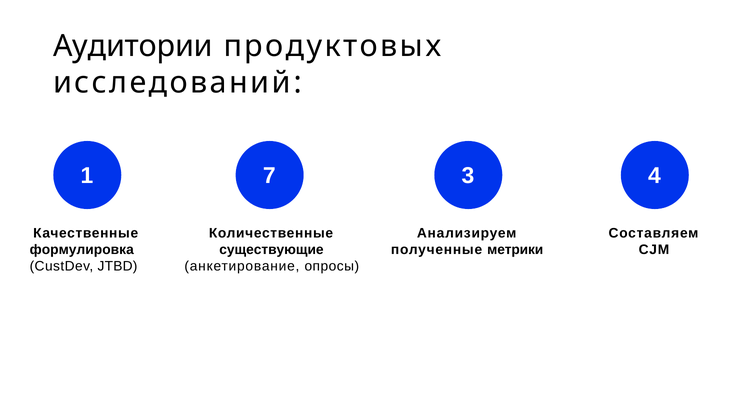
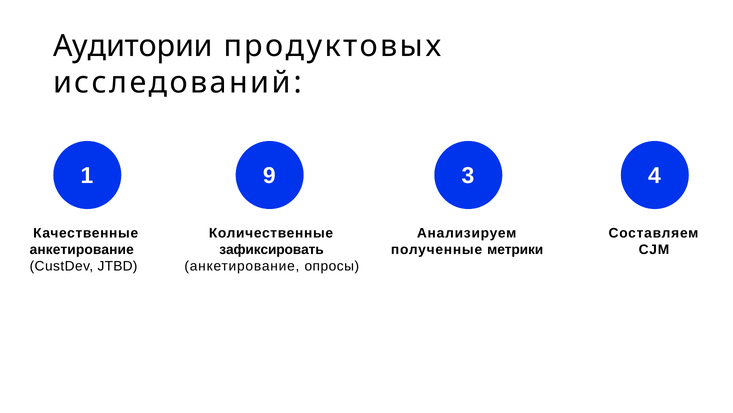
7: 7 -> 9
формулировка at (82, 249): формулировка -> анкетирование
существующие: существующие -> зафиксировать
